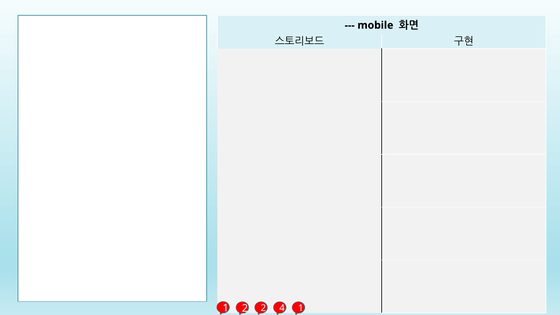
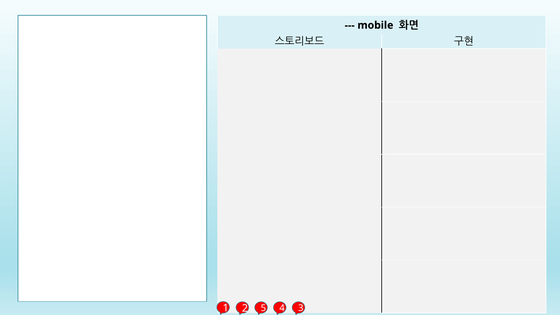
2 at (263, 308): 2 -> 5
4 1: 1 -> 3
